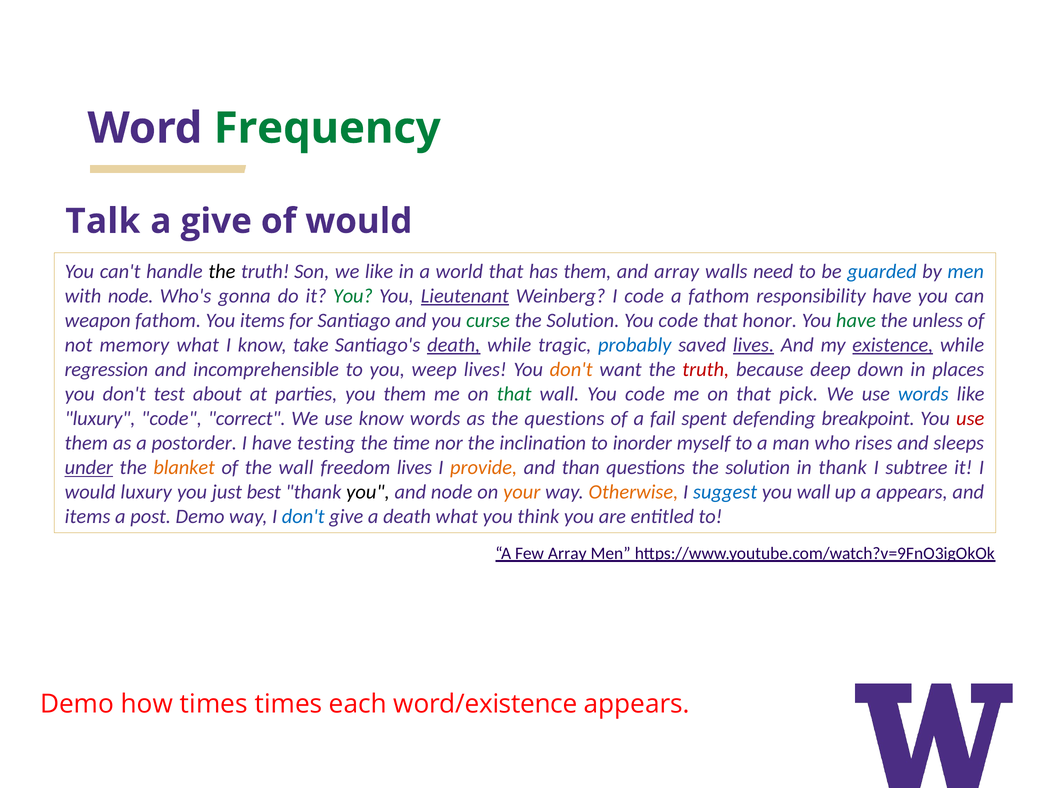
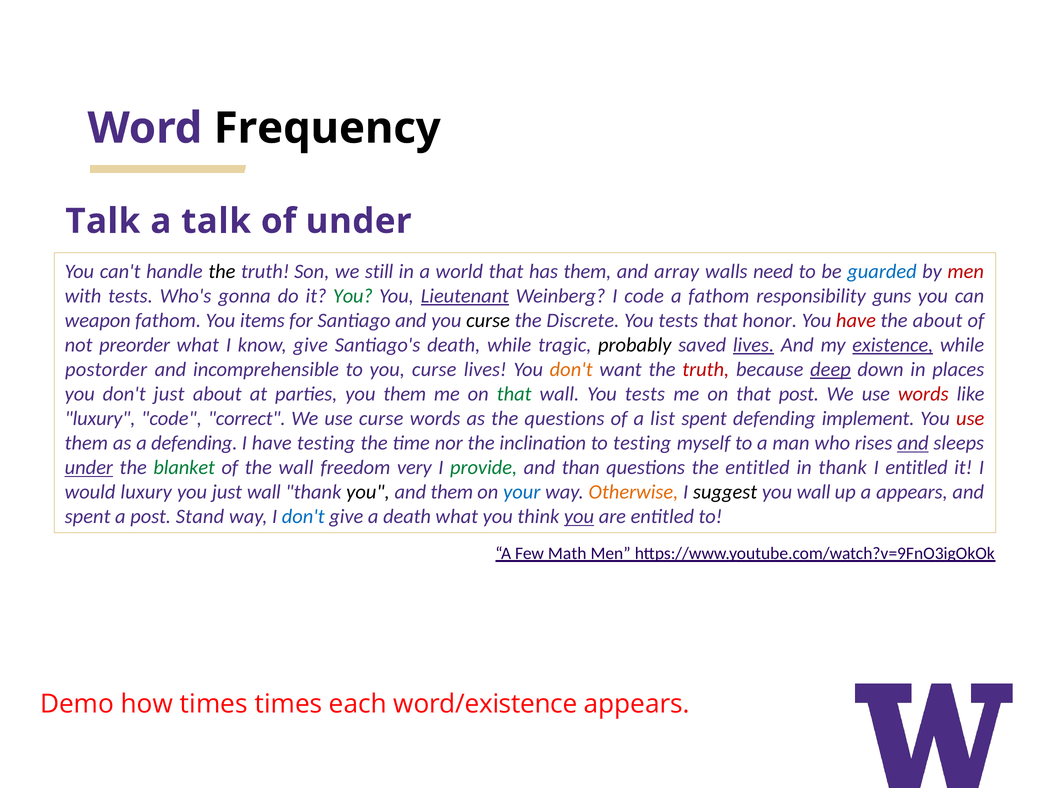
Frequency colour: green -> black
a give: give -> talk
of would: would -> under
we like: like -> still
men at (966, 271) colour: blue -> red
with node: node -> tests
responsibility have: have -> guns
curse at (488, 320) colour: green -> black
Solution at (583, 320): Solution -> Discrete
code at (678, 320): code -> tests
have at (856, 320) colour: green -> red
the unless: unless -> about
memory: memory -> preorder
know take: take -> give
death at (454, 345) underline: present -> none
probably colour: blue -> black
regression: regression -> postorder
to you weep: weep -> curse
deep underline: none -> present
don't test: test -> just
wall You code: code -> tests
that pick: pick -> post
words at (923, 394) colour: blue -> red
use know: know -> curse
fail: fail -> list
breakpoint: breakpoint -> implement
a postorder: postorder -> defending
to inorder: inorder -> testing
and at (913, 443) underline: none -> present
blanket colour: orange -> green
freedom lives: lives -> very
provide colour: orange -> green
questions the solution: solution -> entitled
I subtree: subtree -> entitled
just best: best -> wall
and node: node -> them
your colour: orange -> blue
suggest colour: blue -> black
items at (88, 516): items -> spent
post Demo: Demo -> Stand
you at (579, 516) underline: none -> present
Few Array: Array -> Math
